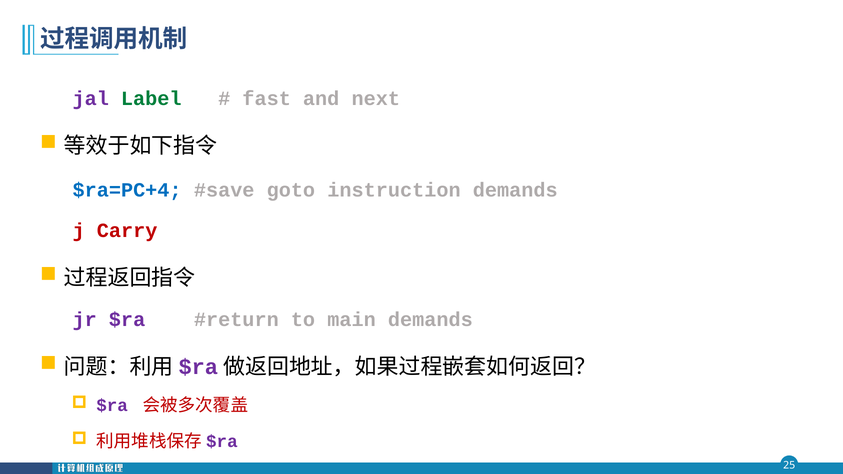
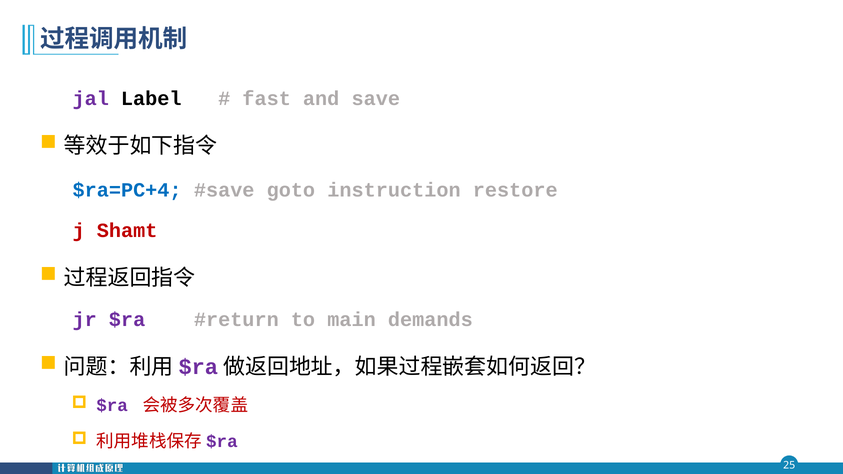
Label colour: green -> black
next: next -> save
instruction demands: demands -> restore
Carry: Carry -> Shamt
